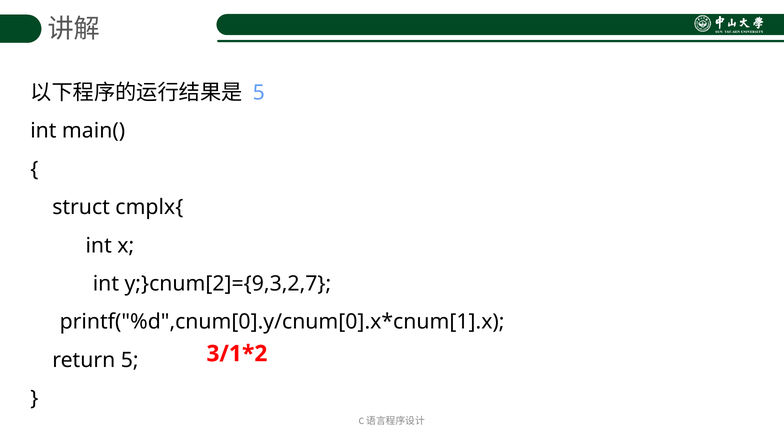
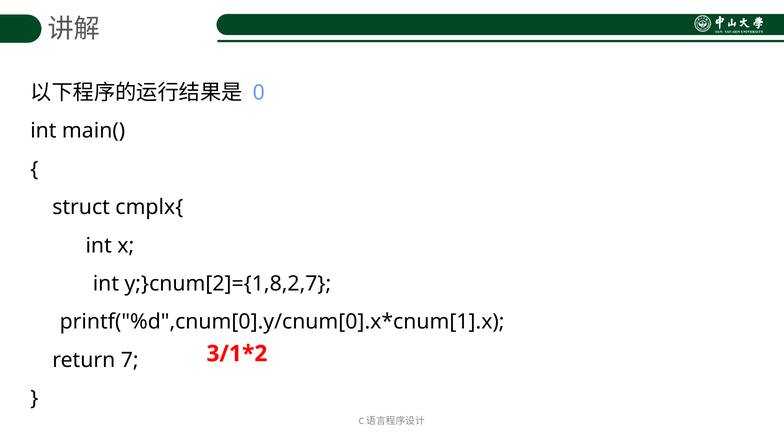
5 at (259, 93): 5 -> 0
y;}cnum[2]={9,3,2,7: y;}cnum[2]={9,3,2,7 -> y;}cnum[2]={1,8,2,7
return 5: 5 -> 7
